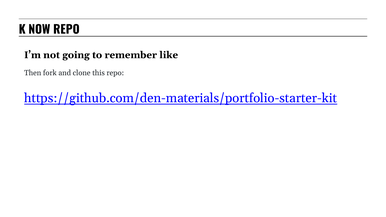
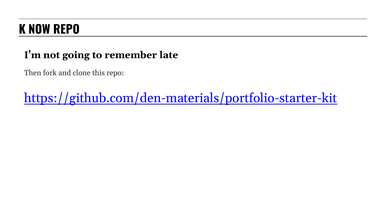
like: like -> late
